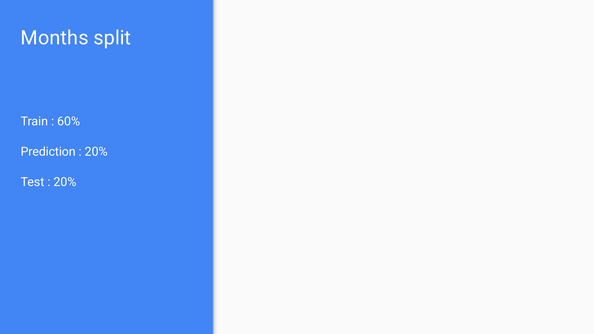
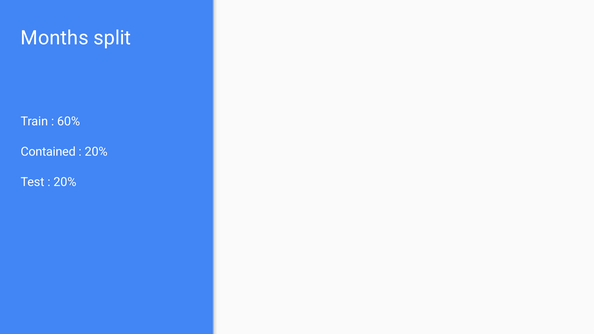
Prediction: Prediction -> Contained
